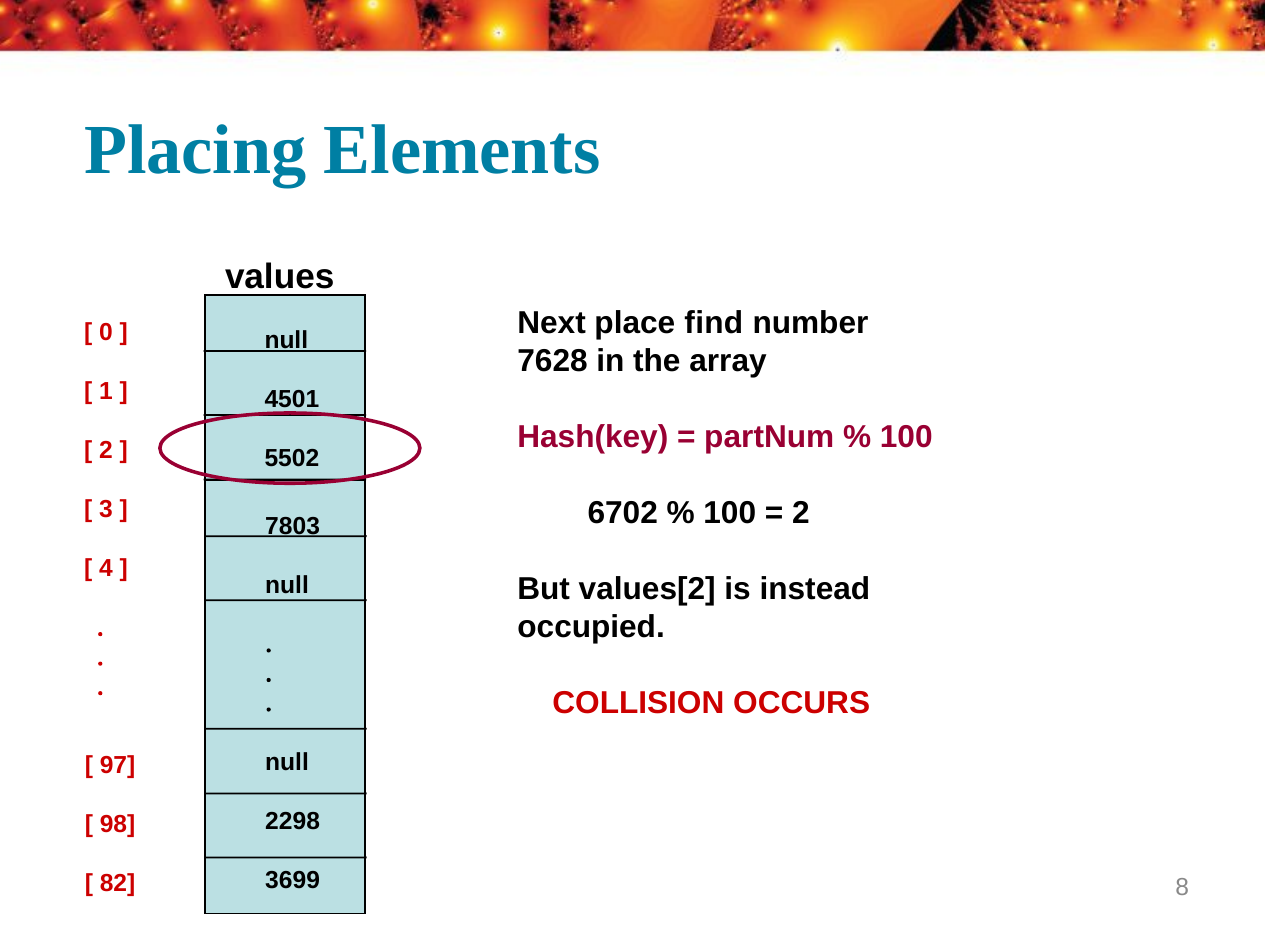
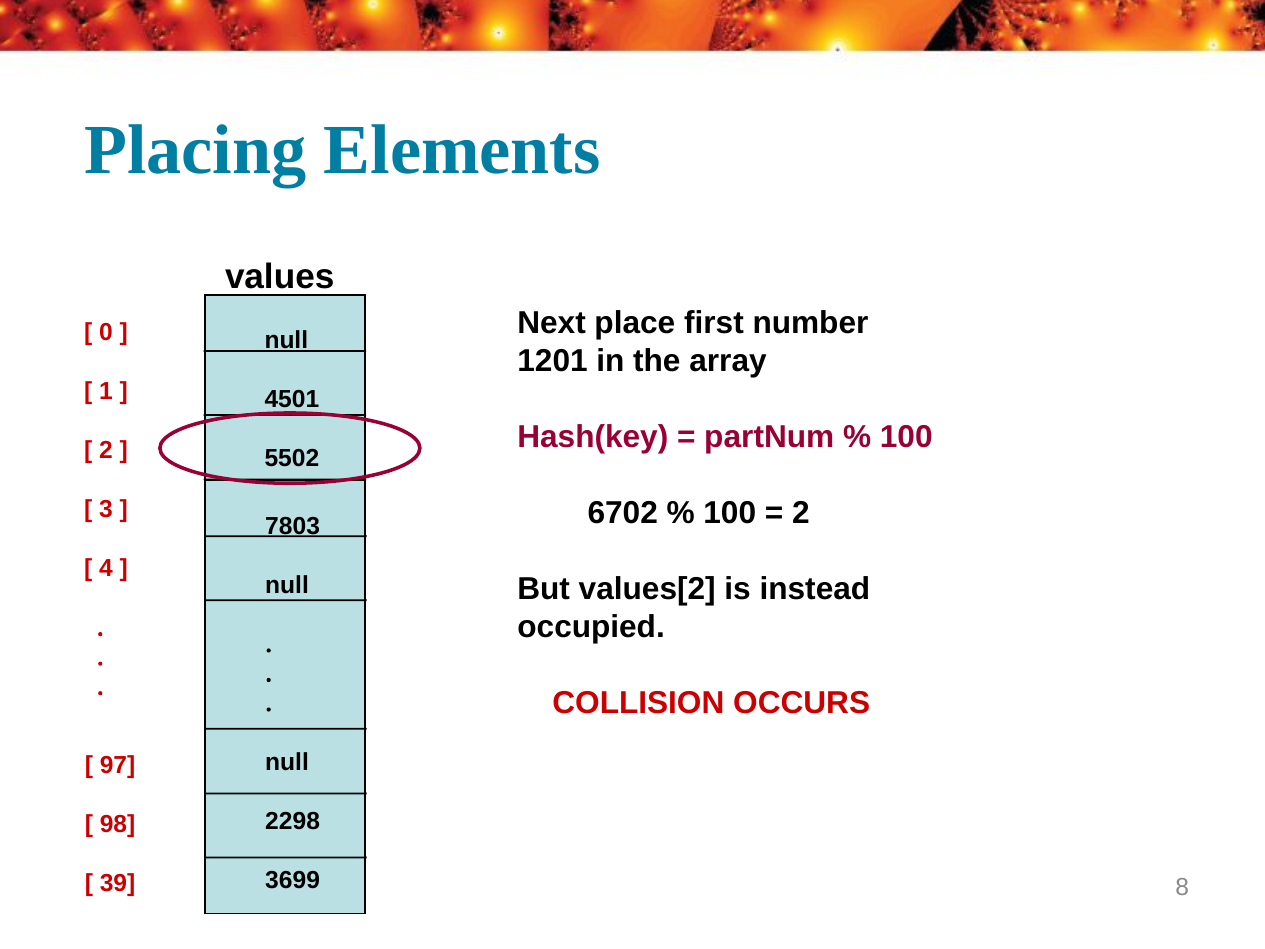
find: find -> first
7628: 7628 -> 1201
82: 82 -> 39
